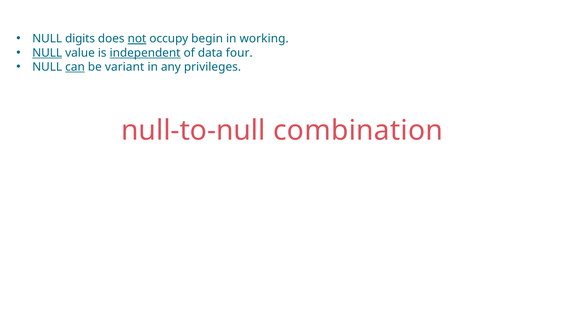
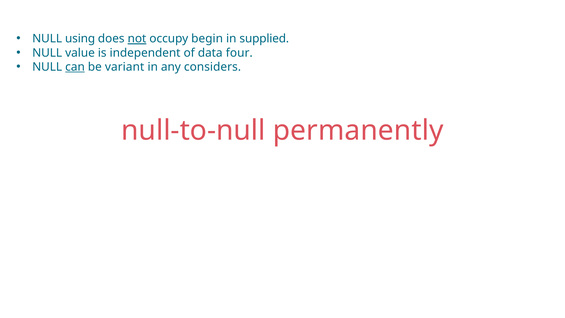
digits: digits -> using
working: working -> supplied
NULL at (47, 53) underline: present -> none
independent underline: present -> none
privileges: privileges -> considers
combination: combination -> permanently
